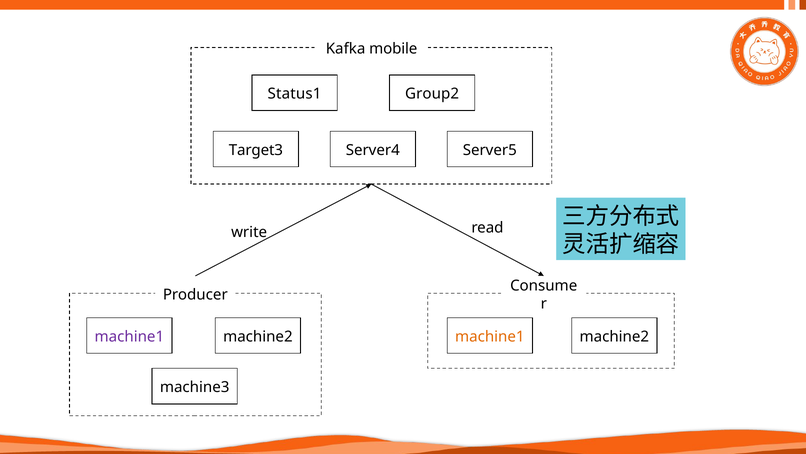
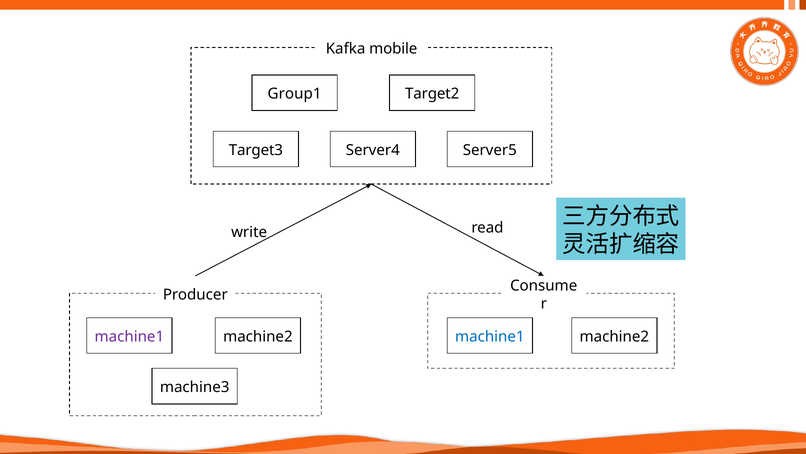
Status1: Status1 -> Group1
Group2: Group2 -> Target2
machine1 at (490, 336) colour: orange -> blue
